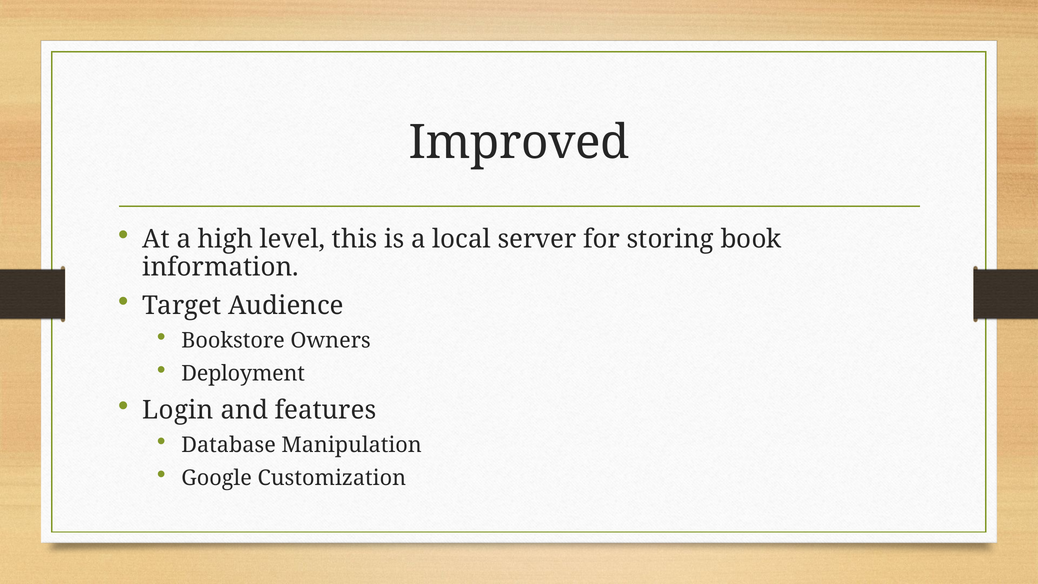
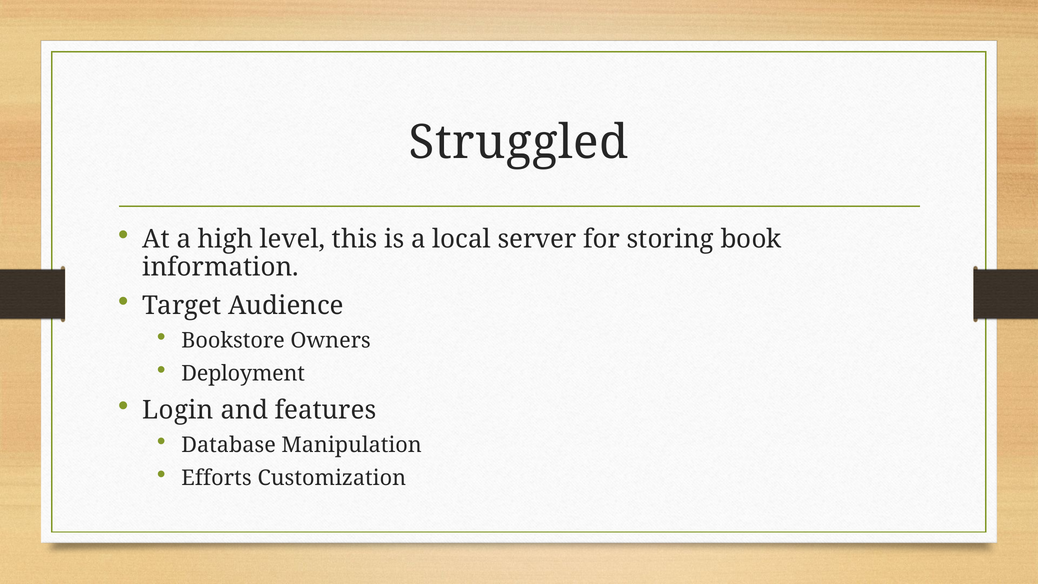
Improved: Improved -> Struggled
Google: Google -> Efforts
